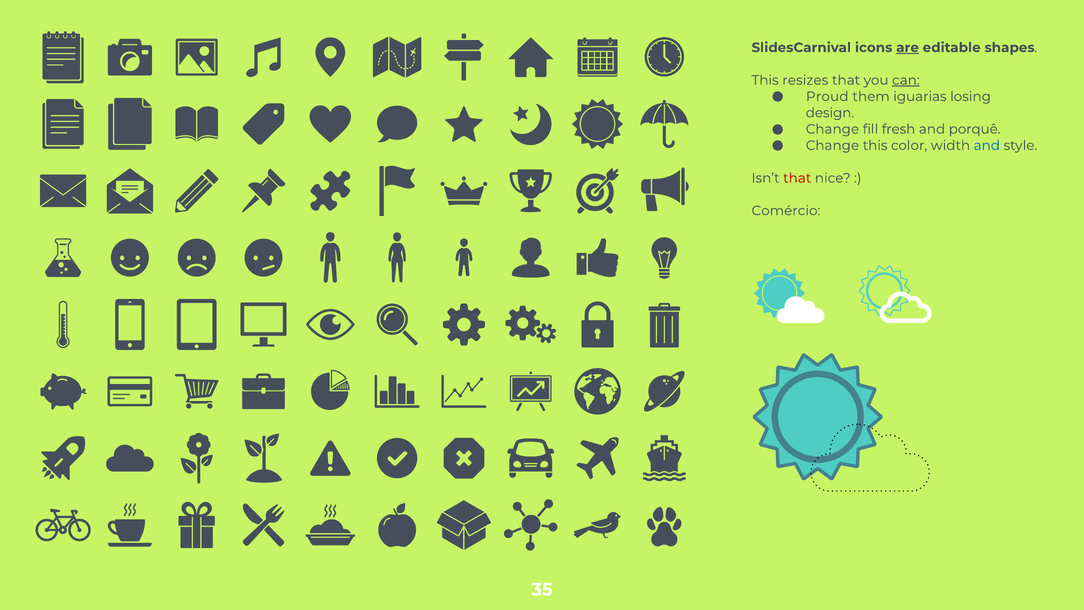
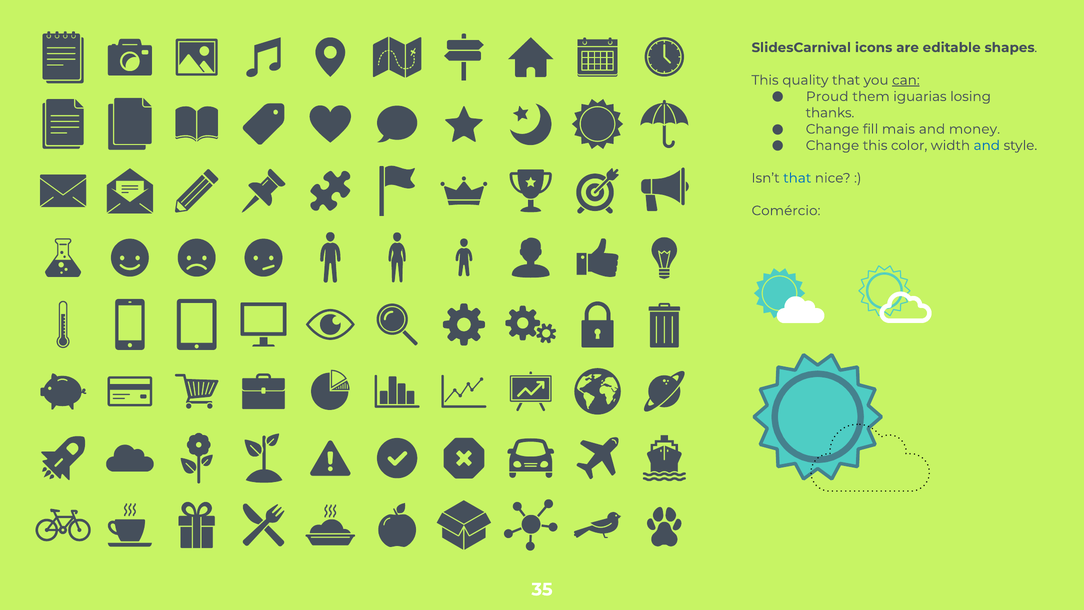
are underline: present -> none
resizes: resizes -> quality
design: design -> thanks
fresh: fresh -> mais
porquê: porquê -> money
that at (797, 178) colour: red -> blue
